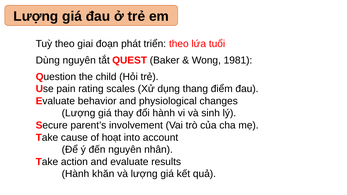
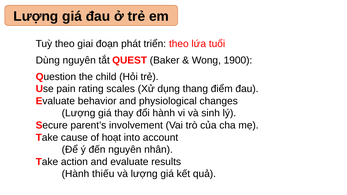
1981: 1981 -> 1900
khăn: khăn -> thiếu
